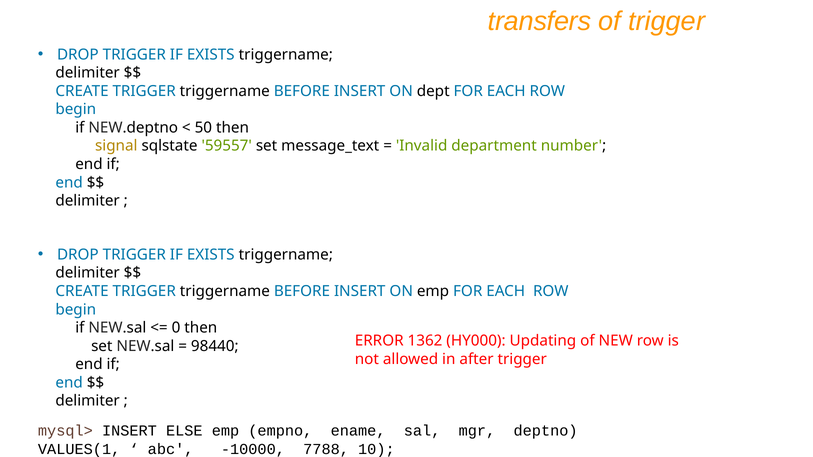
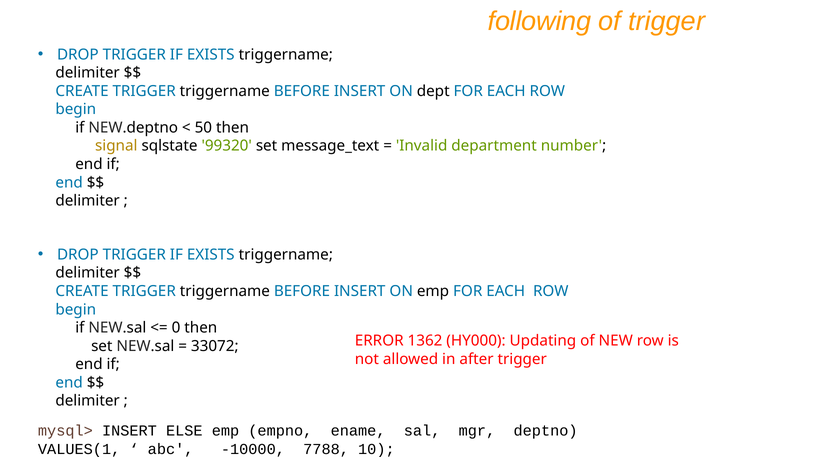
transfers: transfers -> following
59557: 59557 -> 99320
98440: 98440 -> 33072
